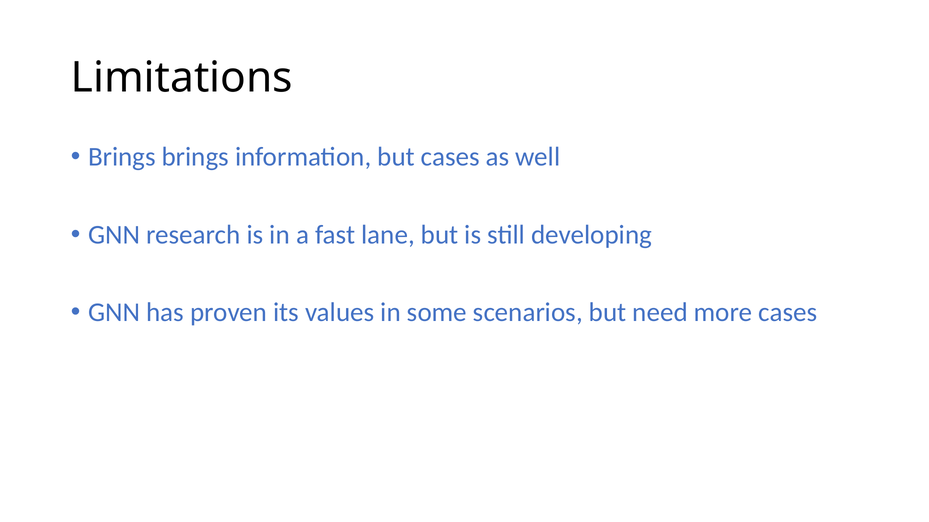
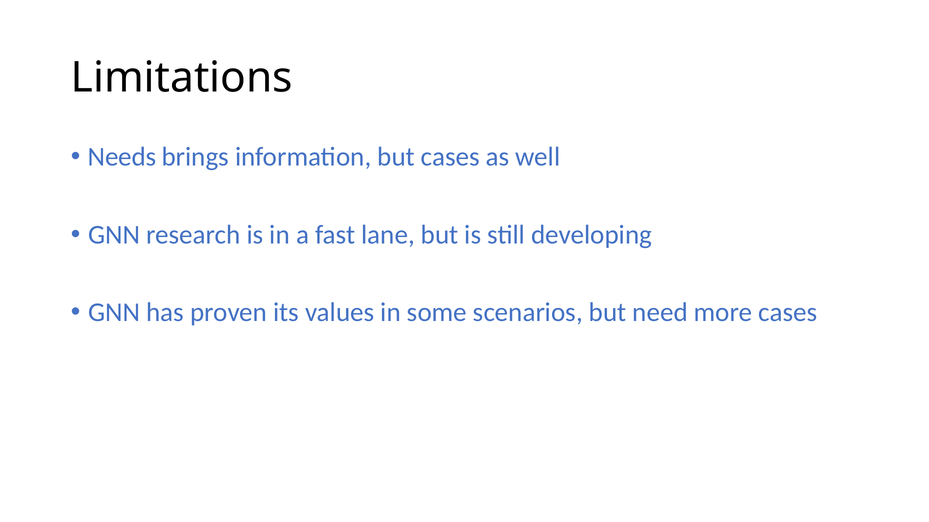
Brings at (122, 157): Brings -> Needs
